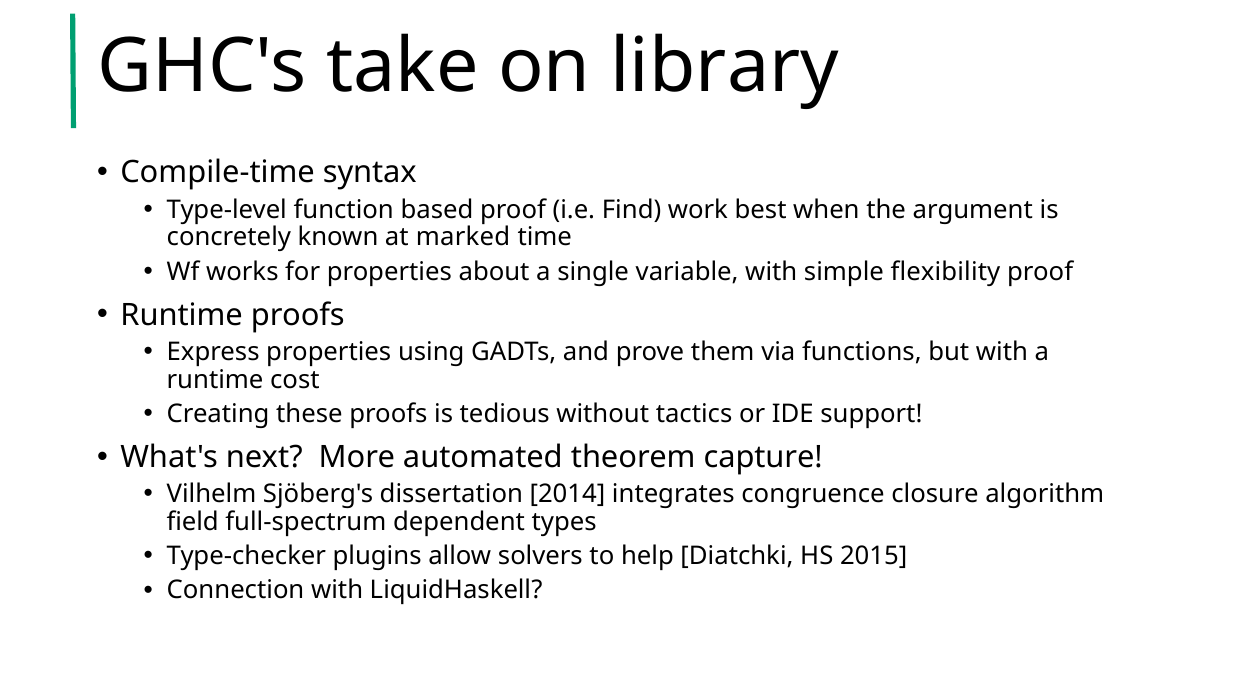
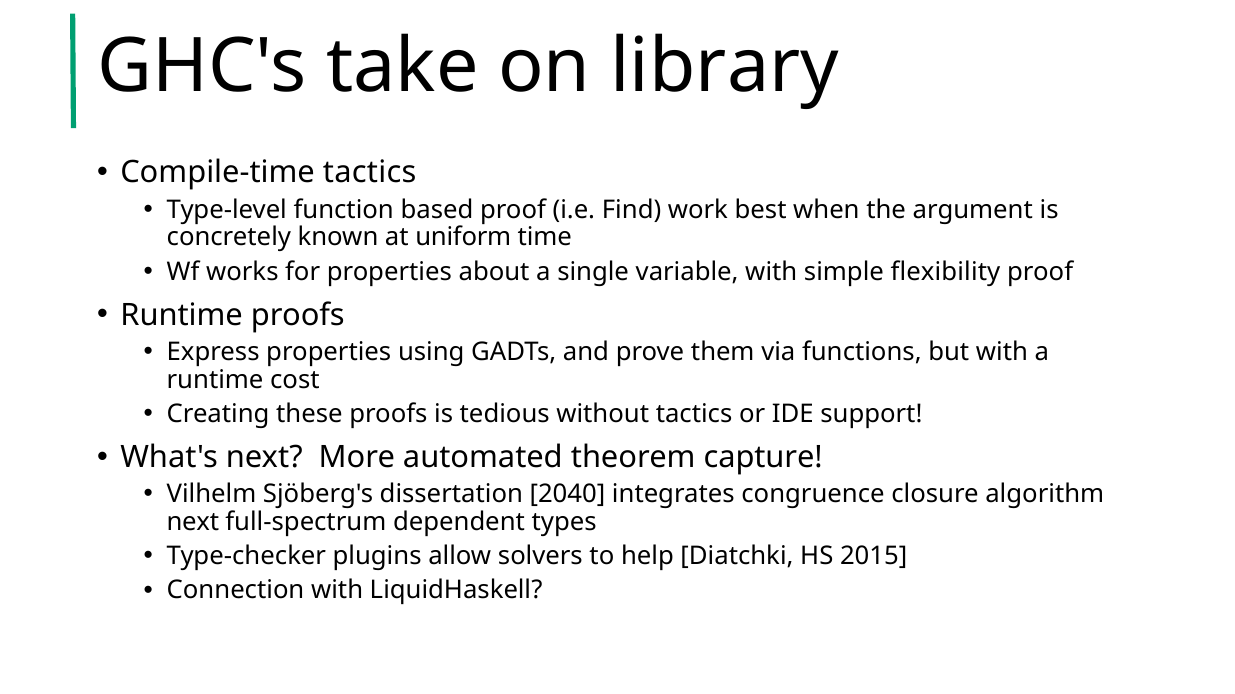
Compile-time syntax: syntax -> tactics
marked: marked -> uniform
2014: 2014 -> 2040
field at (193, 523): field -> next
